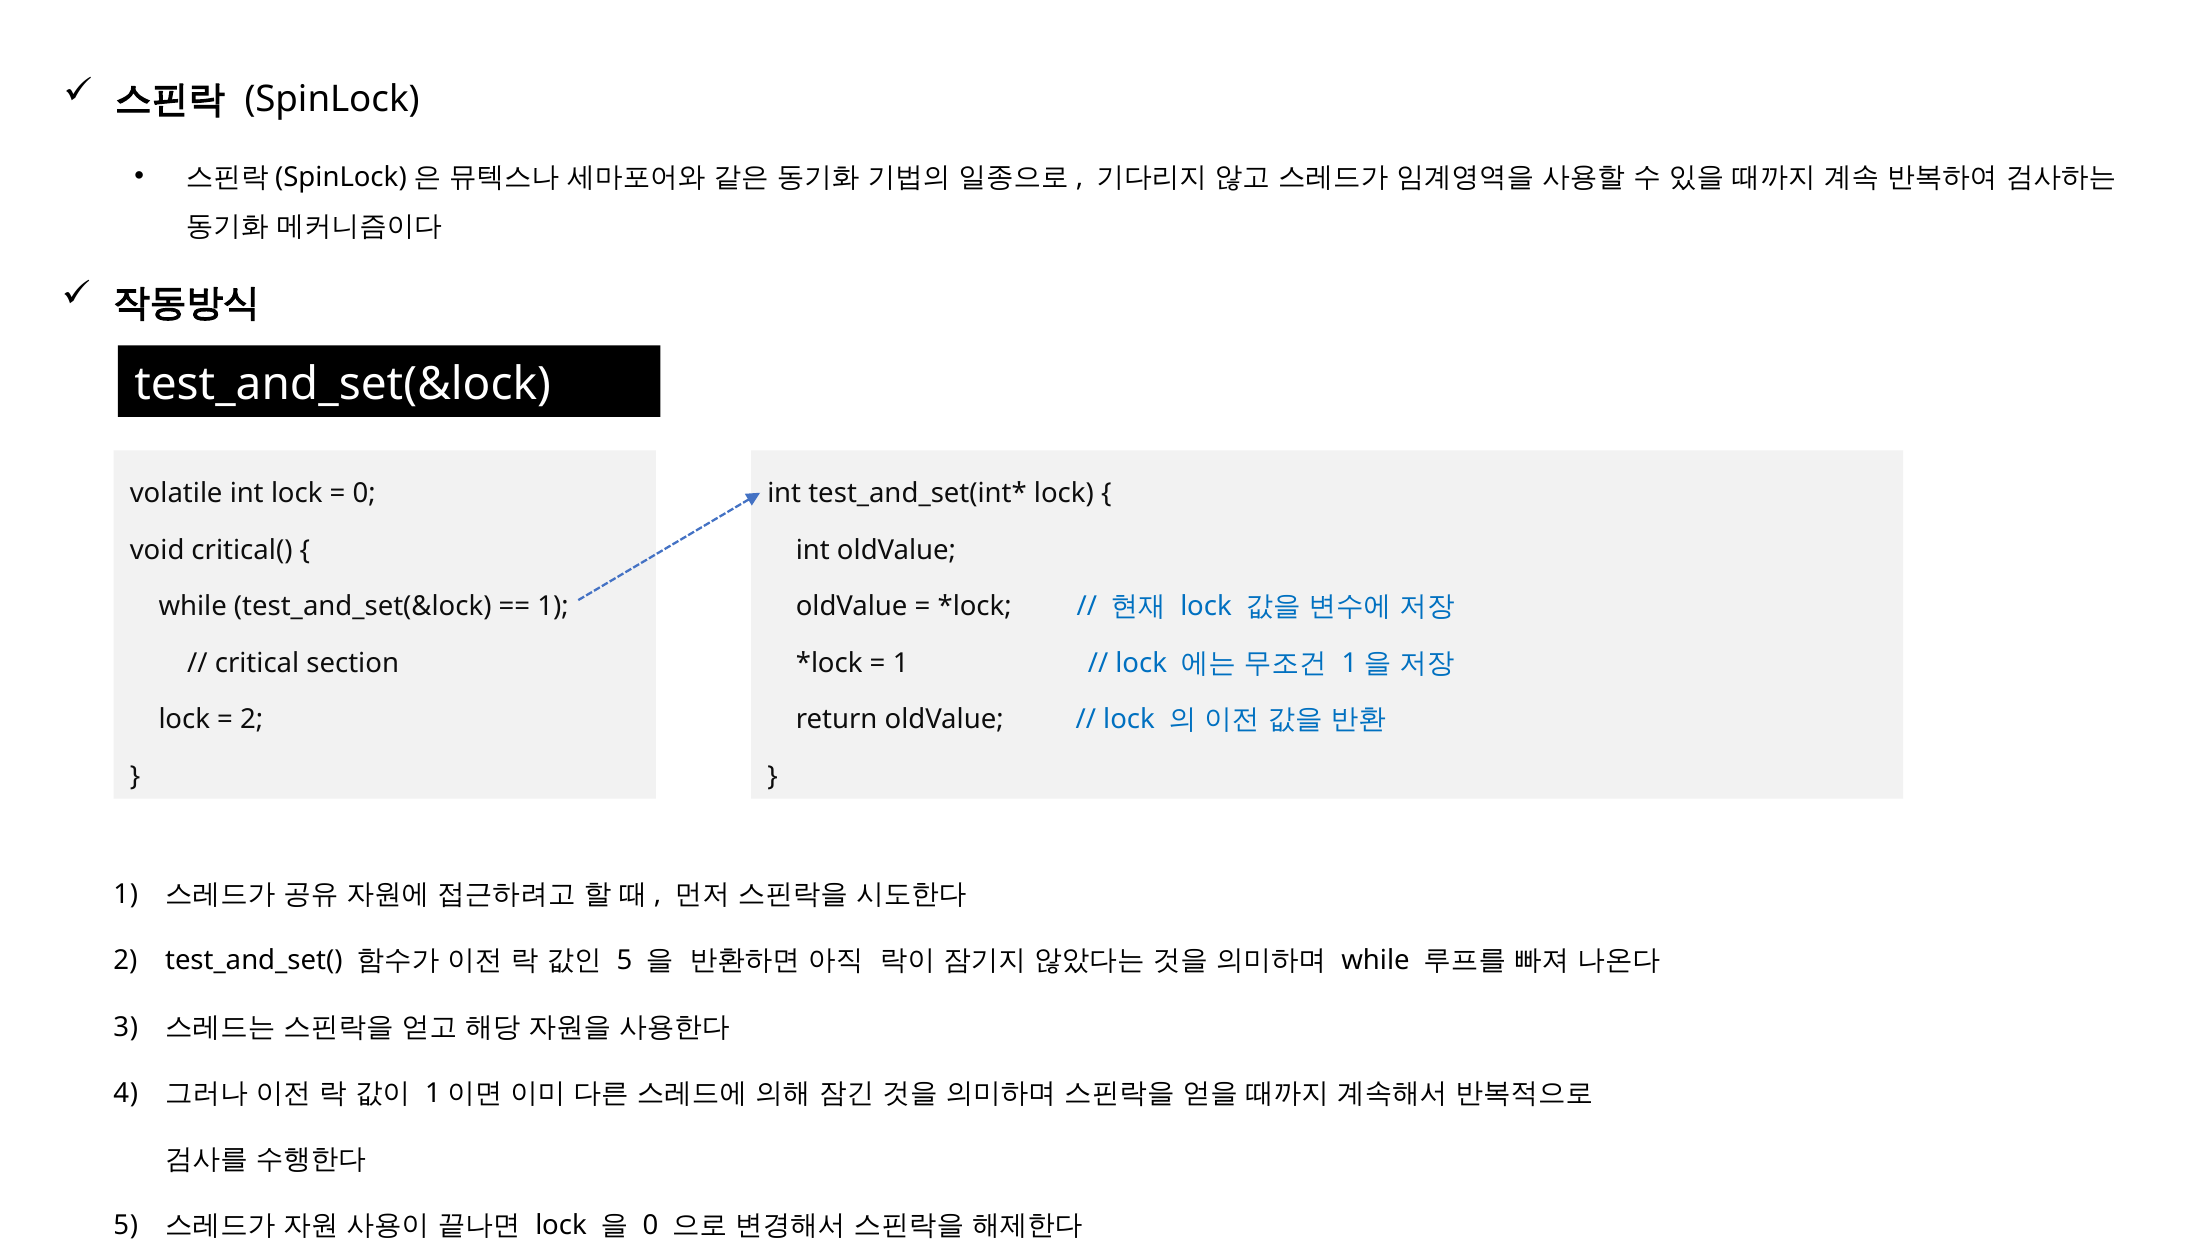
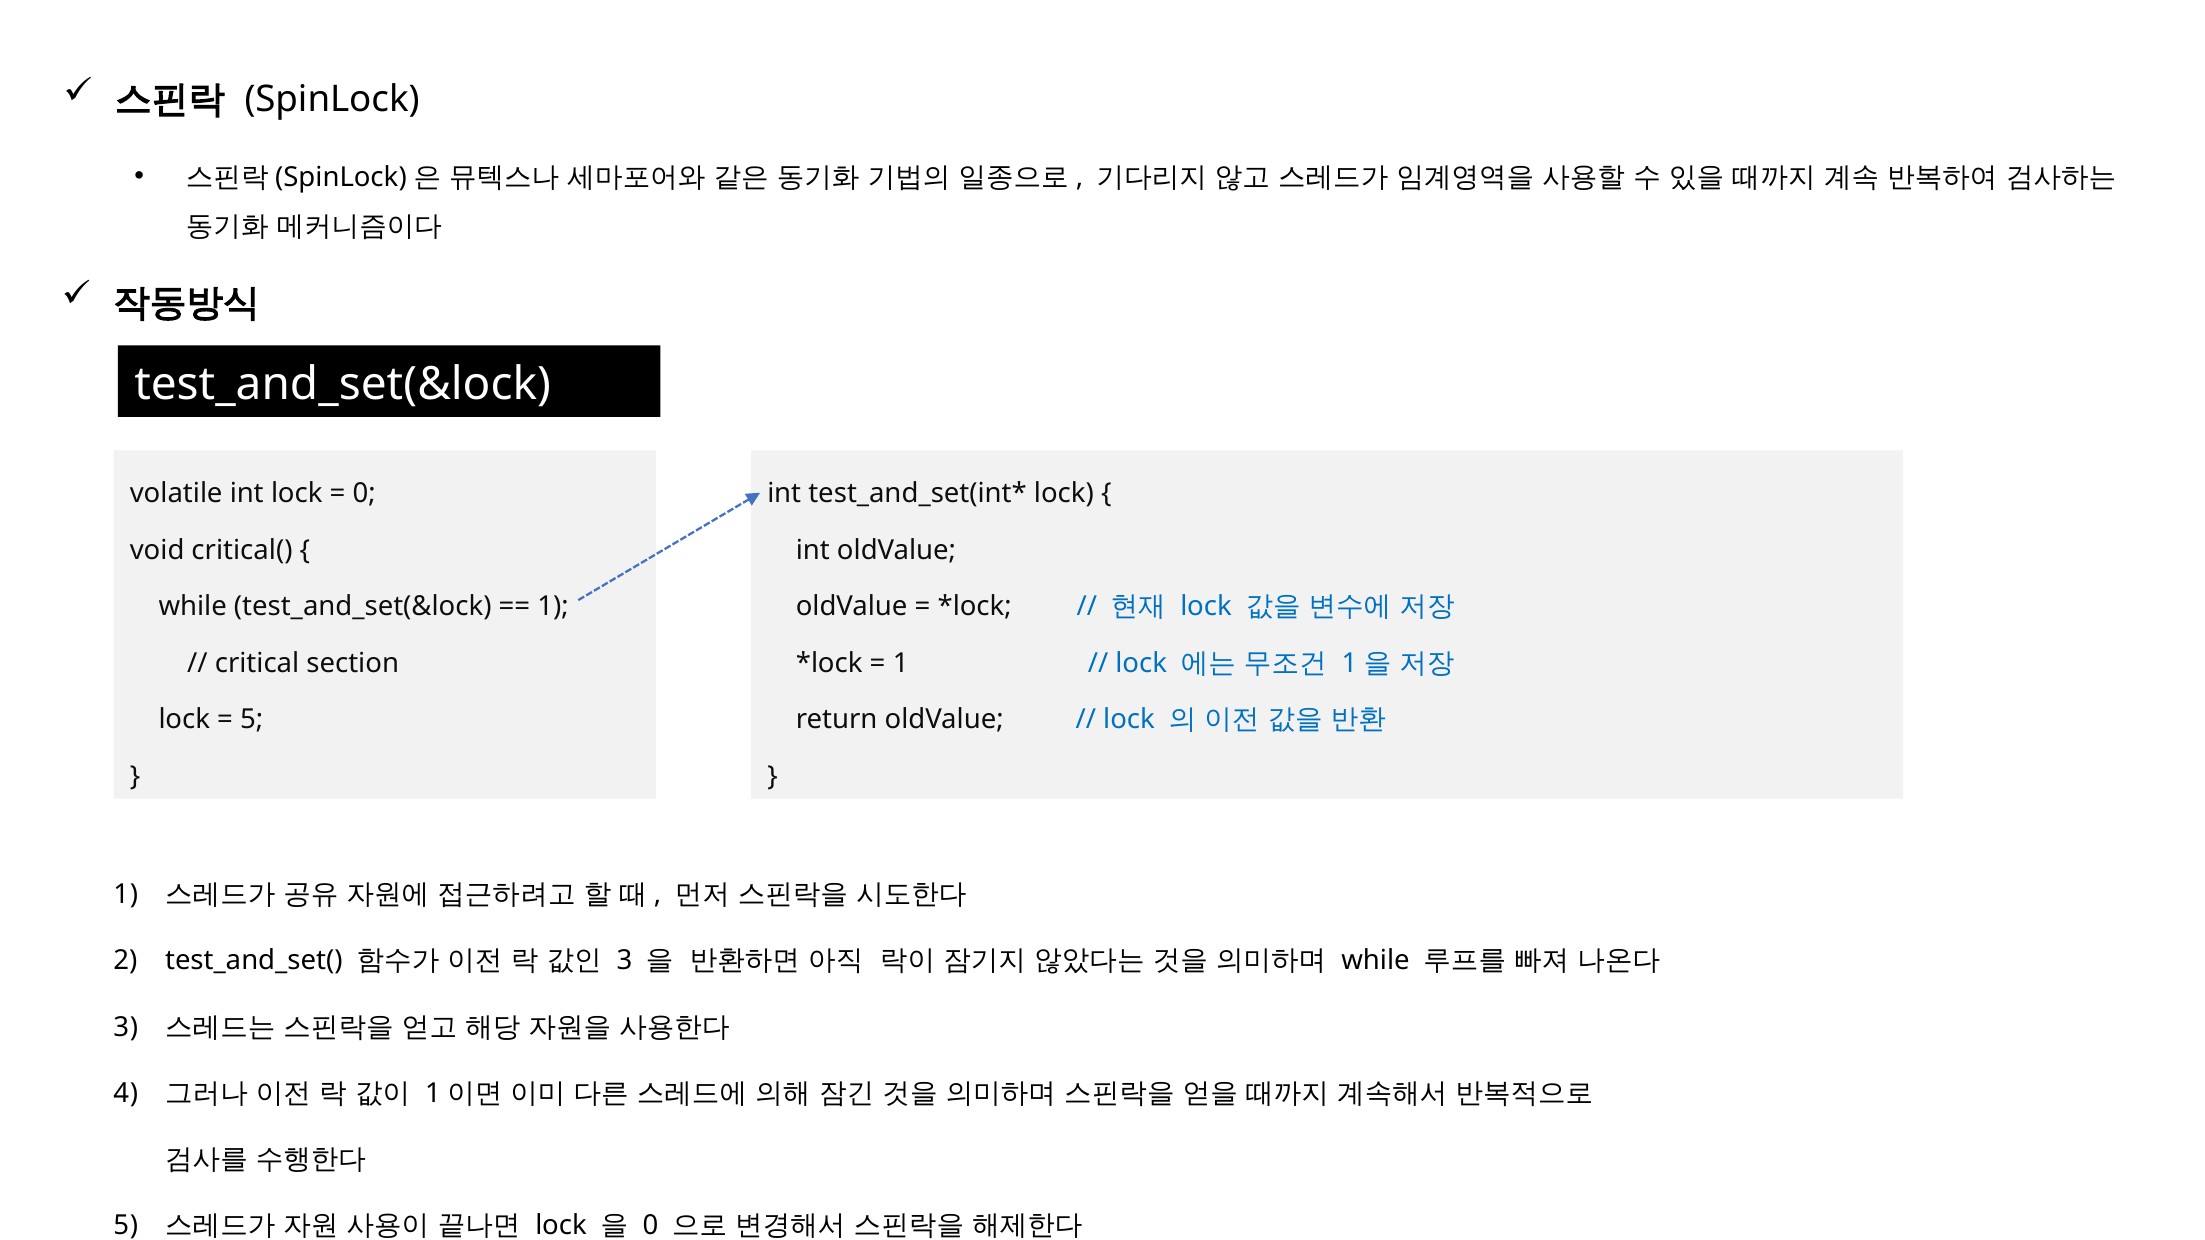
2 at (252, 720): 2 -> 5
5 at (624, 961): 5 -> 3
